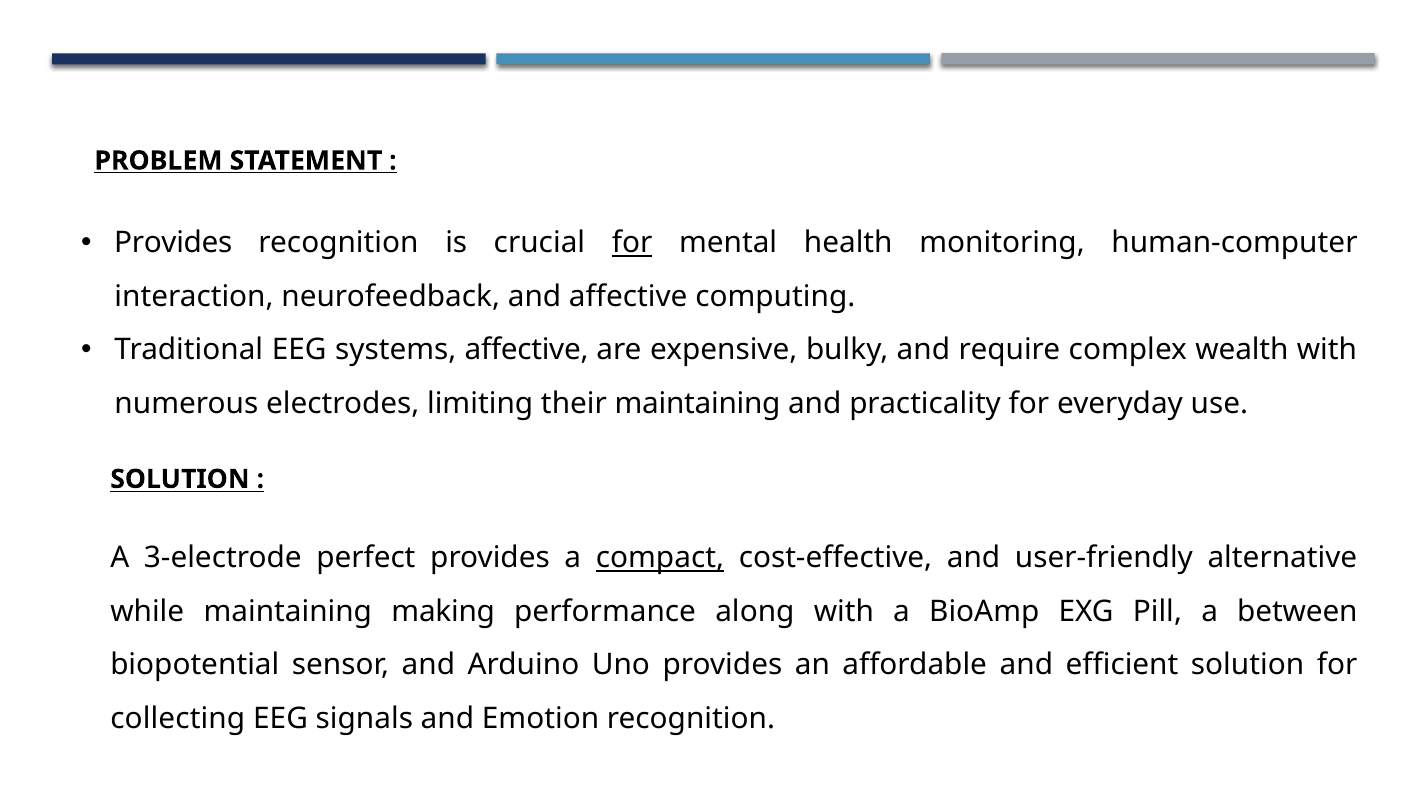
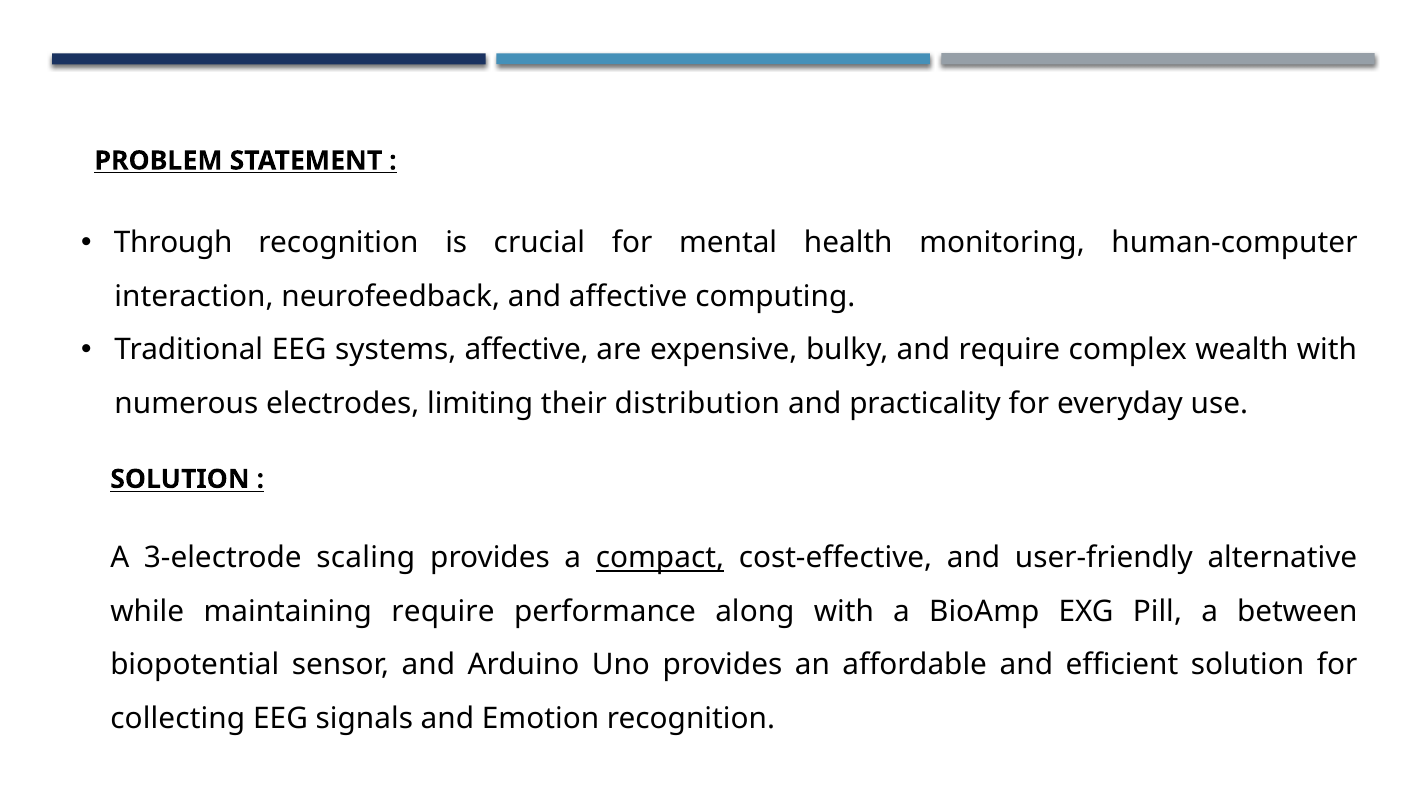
Provides at (173, 243): Provides -> Through
for at (632, 243) underline: present -> none
their maintaining: maintaining -> distribution
perfect: perfect -> scaling
maintaining making: making -> require
